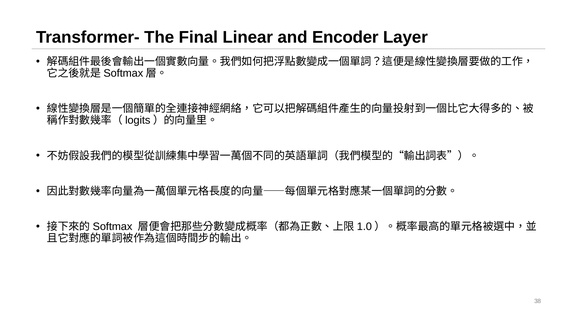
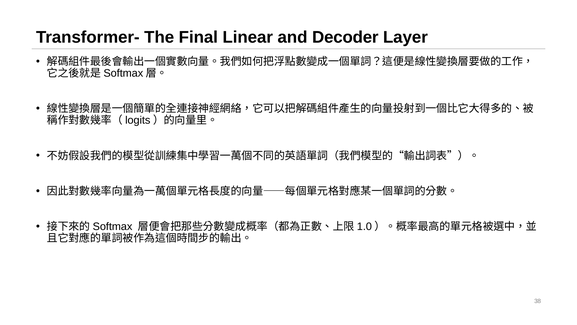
Encoder: Encoder -> Decoder
